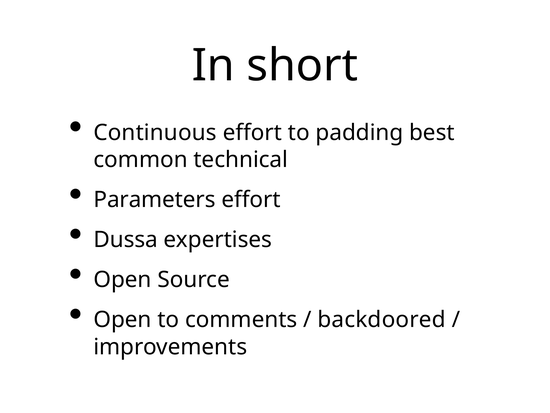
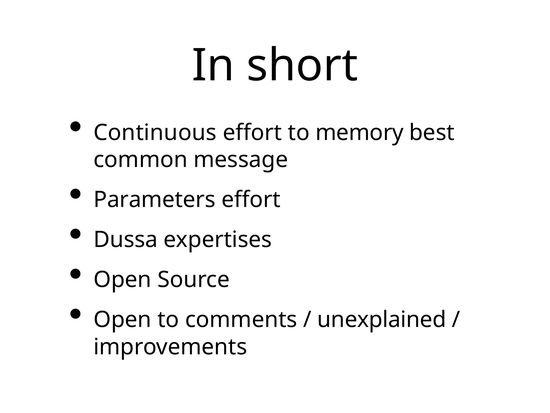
padding: padding -> memory
technical: technical -> message
backdoored: backdoored -> unexplained
